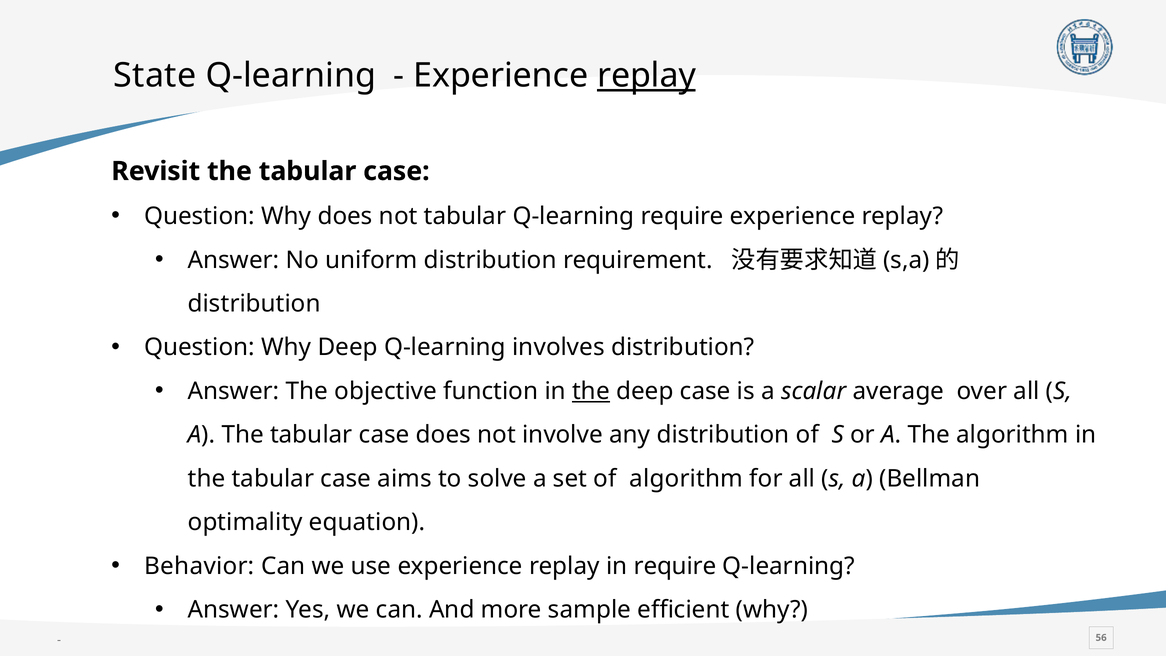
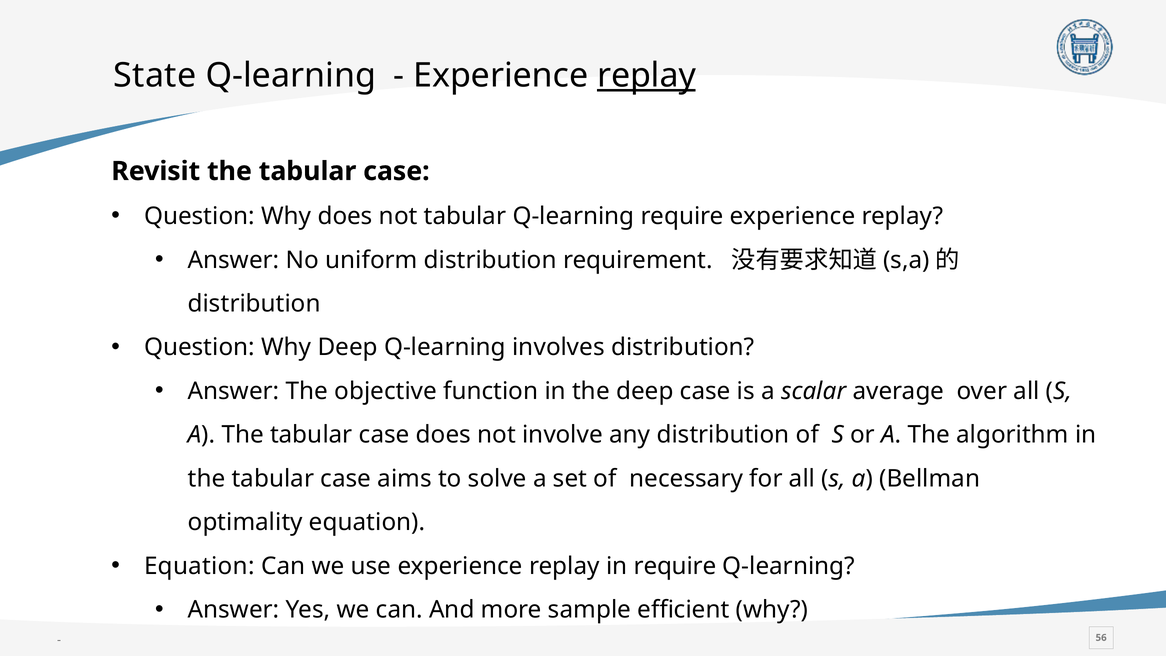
the at (591, 391) underline: present -> none
of algorithm: algorithm -> necessary
Behavior at (199, 566): Behavior -> Equation
